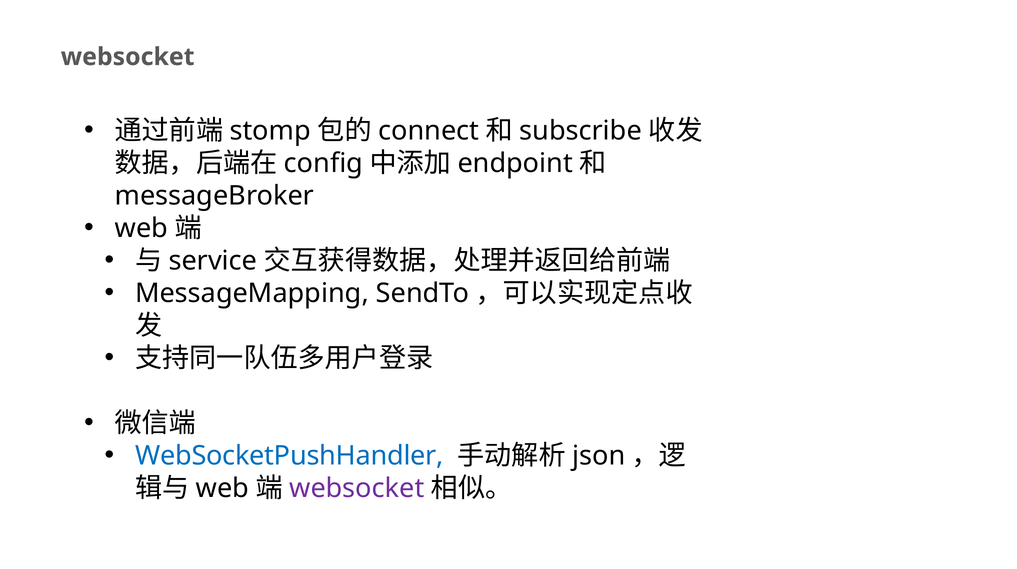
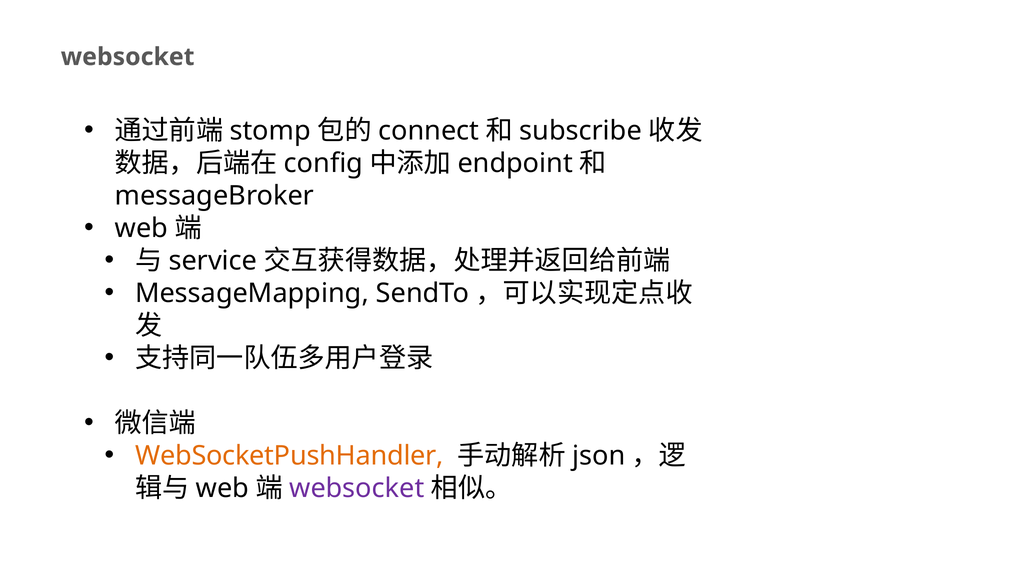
WebSocketPushHandler colour: blue -> orange
